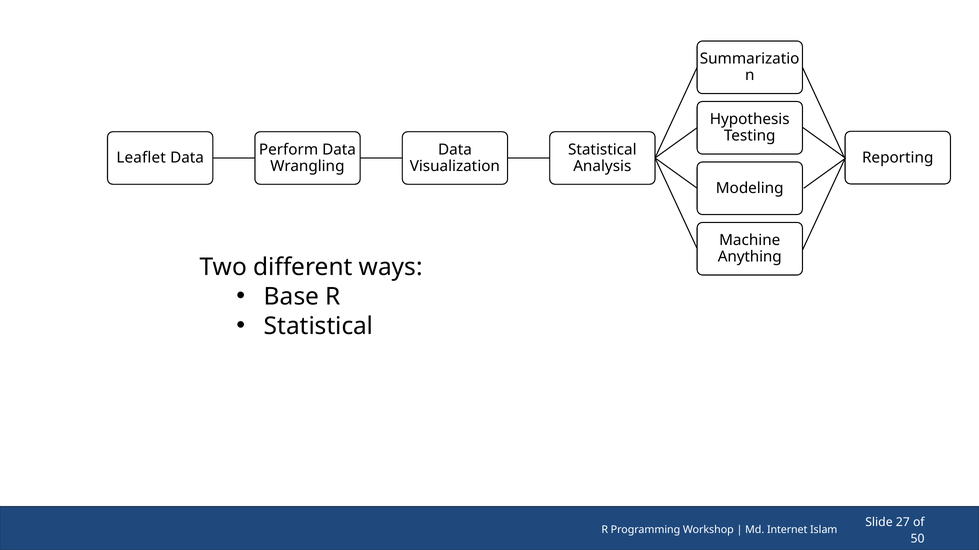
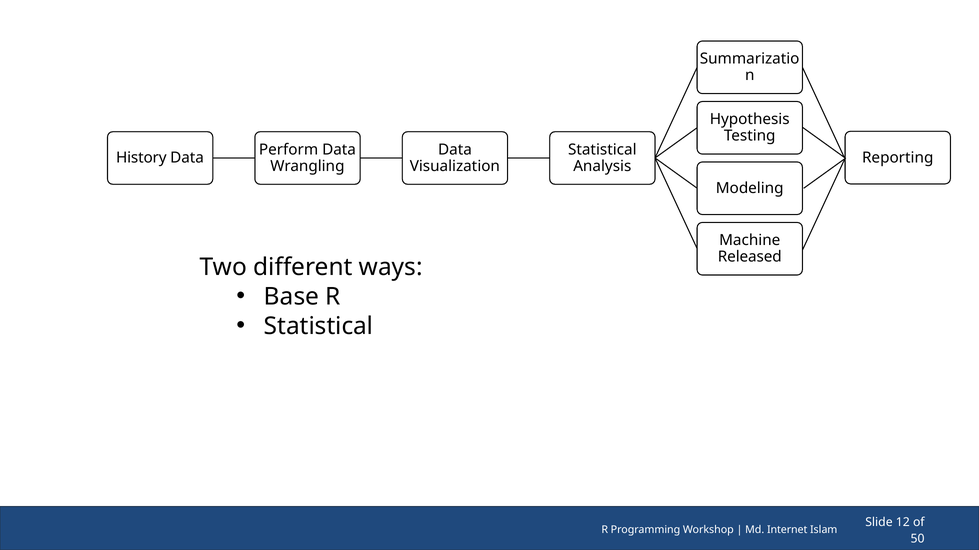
Leaflet: Leaflet -> History
Anything: Anything -> Released
27: 27 -> 12
